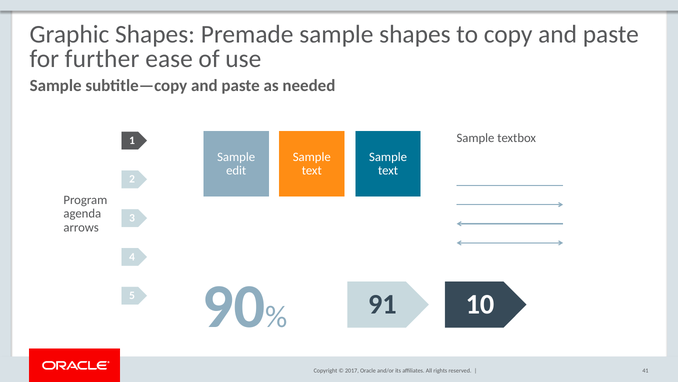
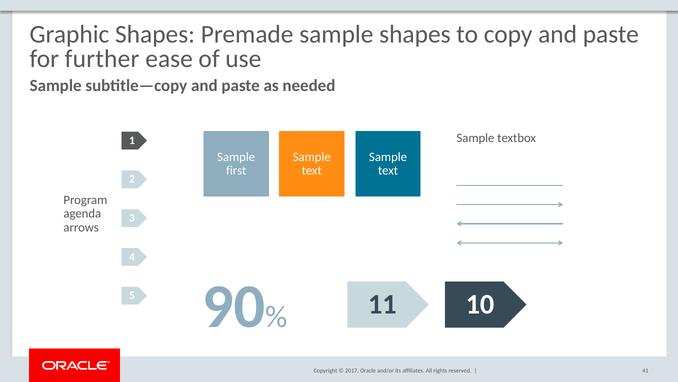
edit: edit -> first
91: 91 -> 11
